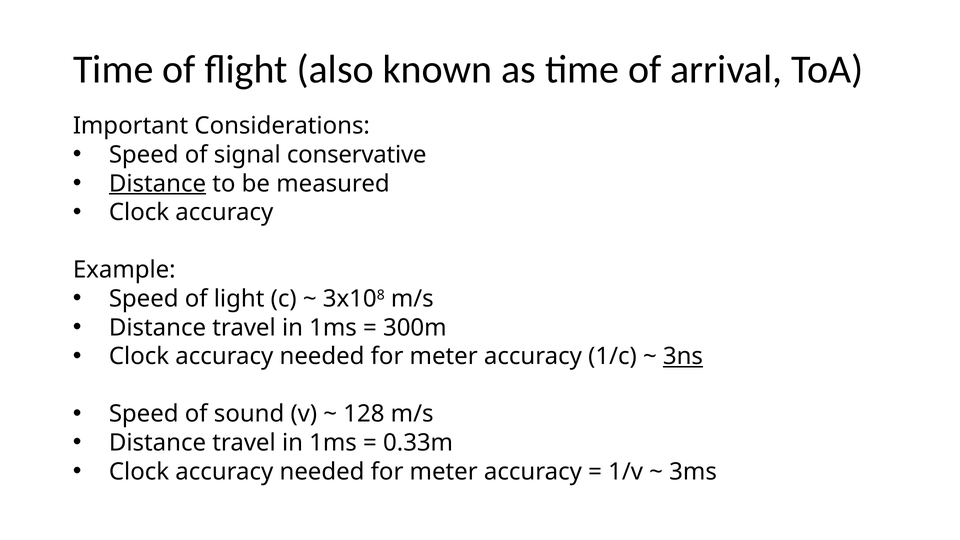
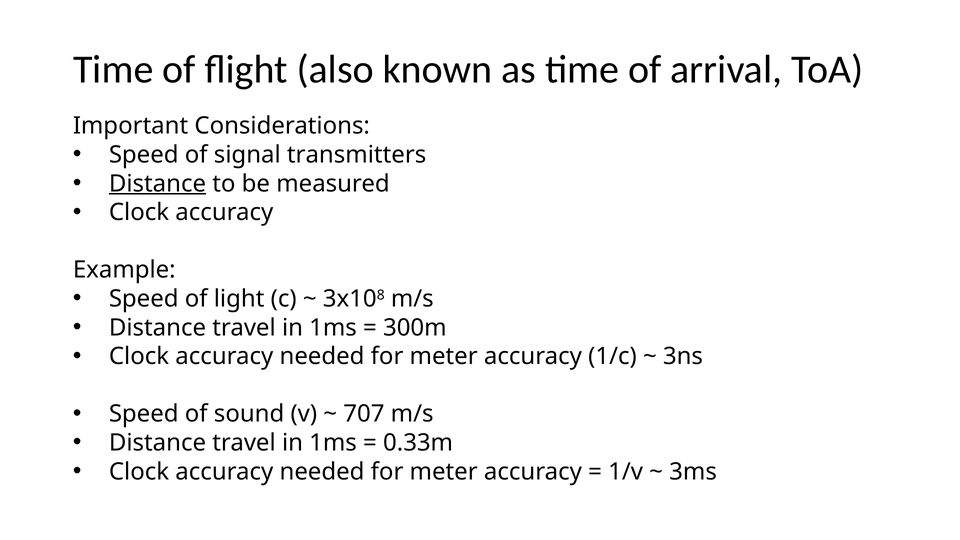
conservative: conservative -> transmitters
3ns underline: present -> none
128: 128 -> 707
